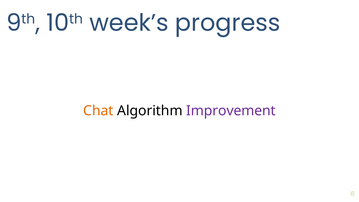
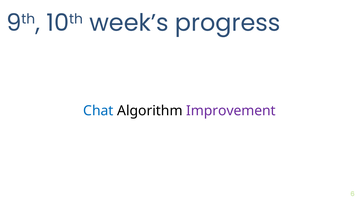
Chat colour: orange -> blue
